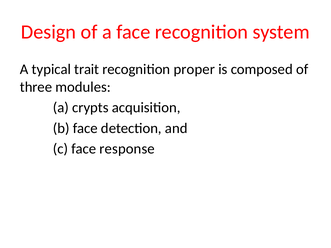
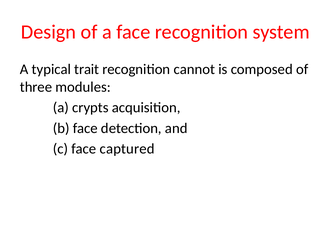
proper: proper -> cannot
response: response -> captured
